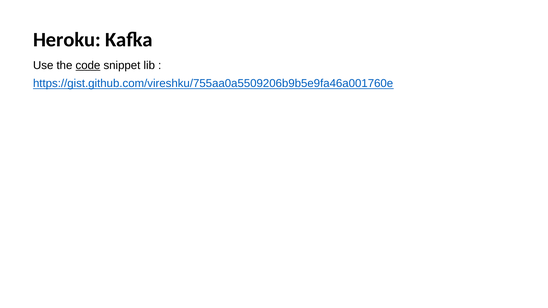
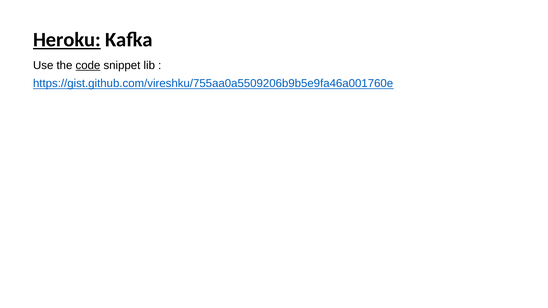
Heroku underline: none -> present
